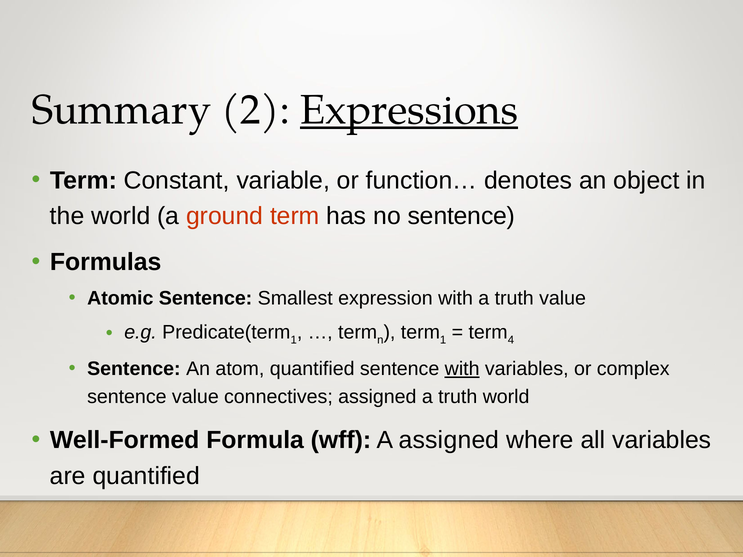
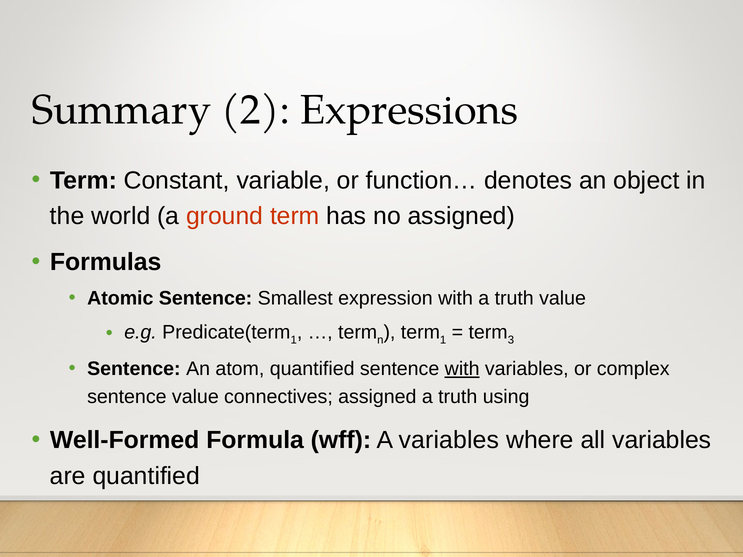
Expressions underline: present -> none
no sentence: sentence -> assigned
4: 4 -> 3
truth world: world -> using
A assigned: assigned -> variables
